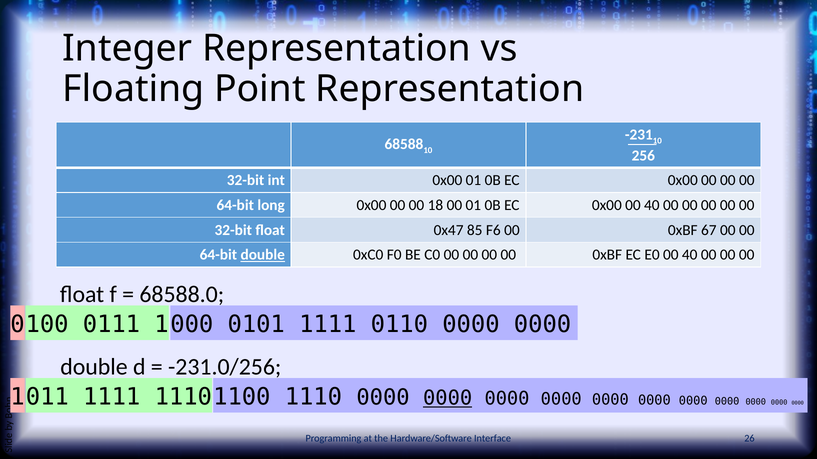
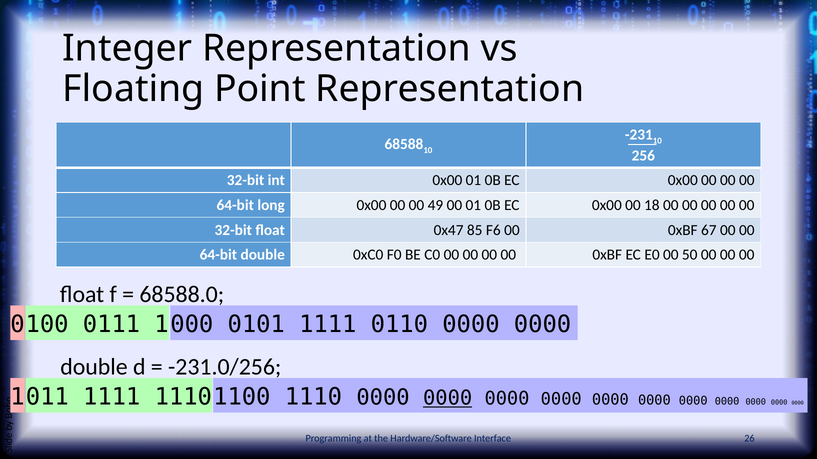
18: 18 -> 49
0x00 00 40: 40 -> 18
double at (263, 255) underline: present -> none
E0 00 40: 40 -> 50
